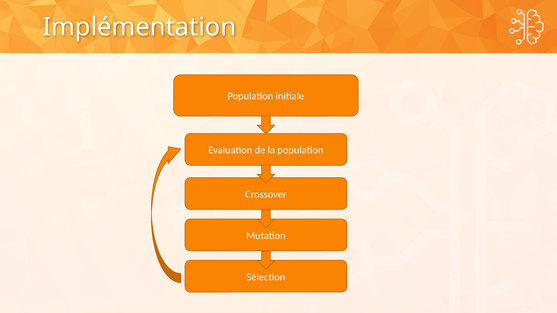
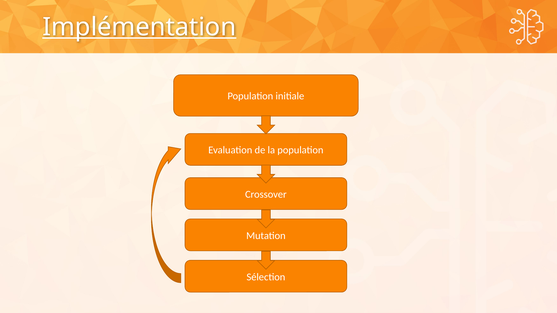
Implémentation underline: none -> present
